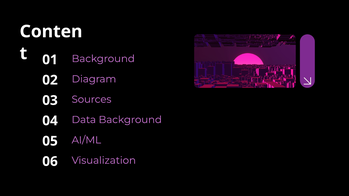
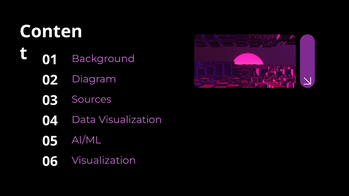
Data Background: Background -> Visualization
